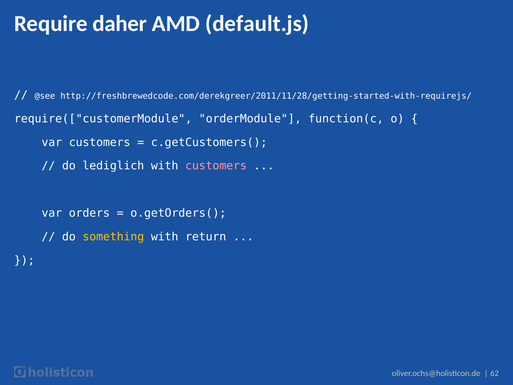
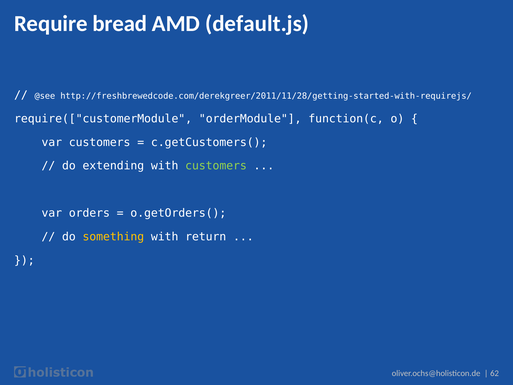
daher: daher -> bread
lediglich: lediglich -> extending
customers at (216, 166) colour: pink -> light green
